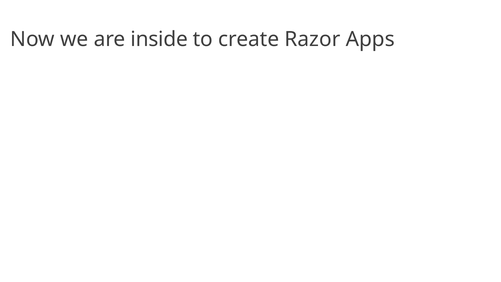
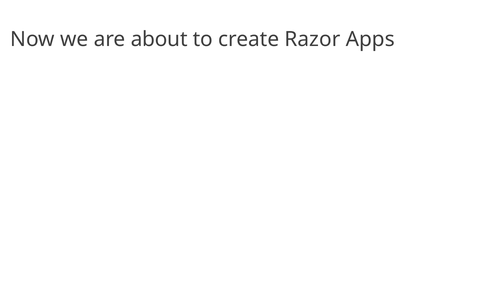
inside: inside -> about
